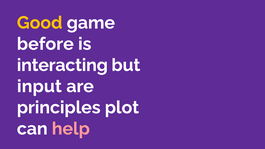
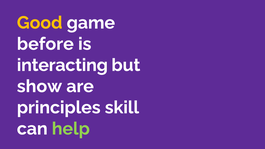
input: input -> show
plot: plot -> skill
help colour: pink -> light green
